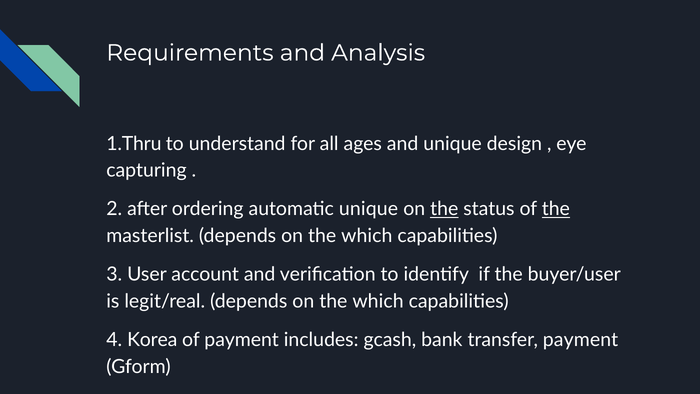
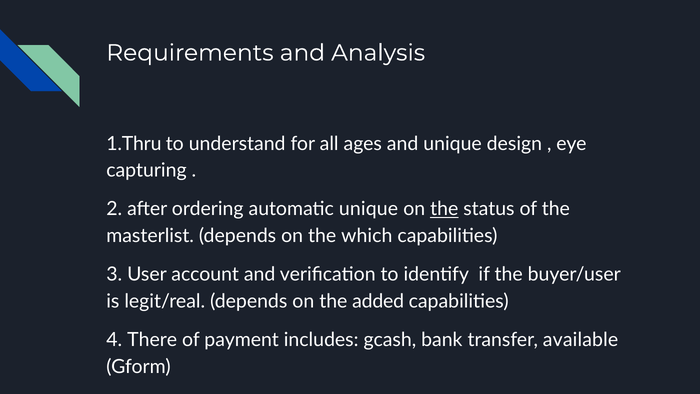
the at (556, 209) underline: present -> none
which at (378, 301): which -> added
Korea: Korea -> There
transfer payment: payment -> available
